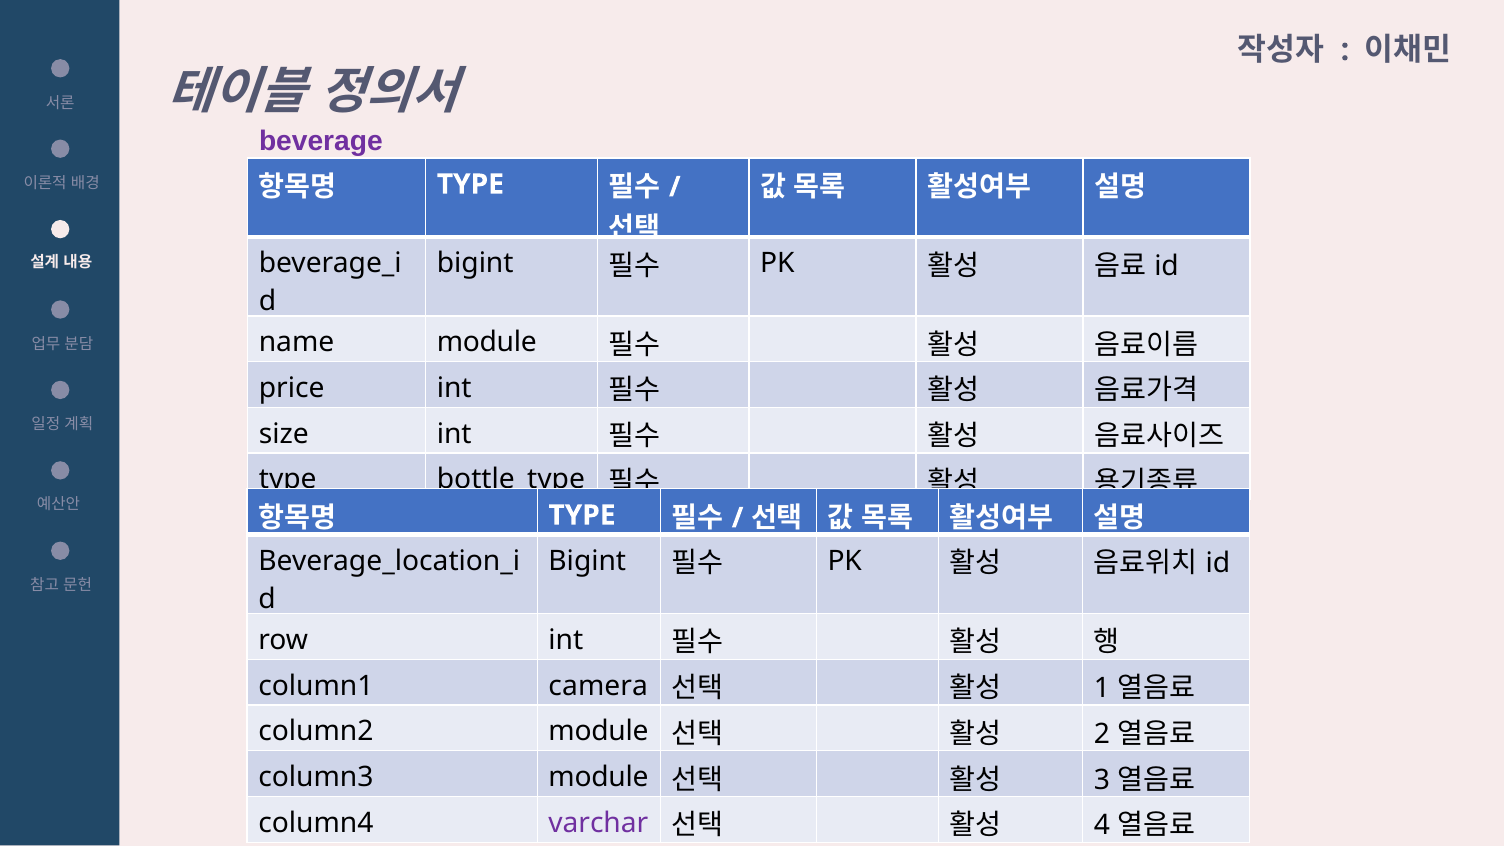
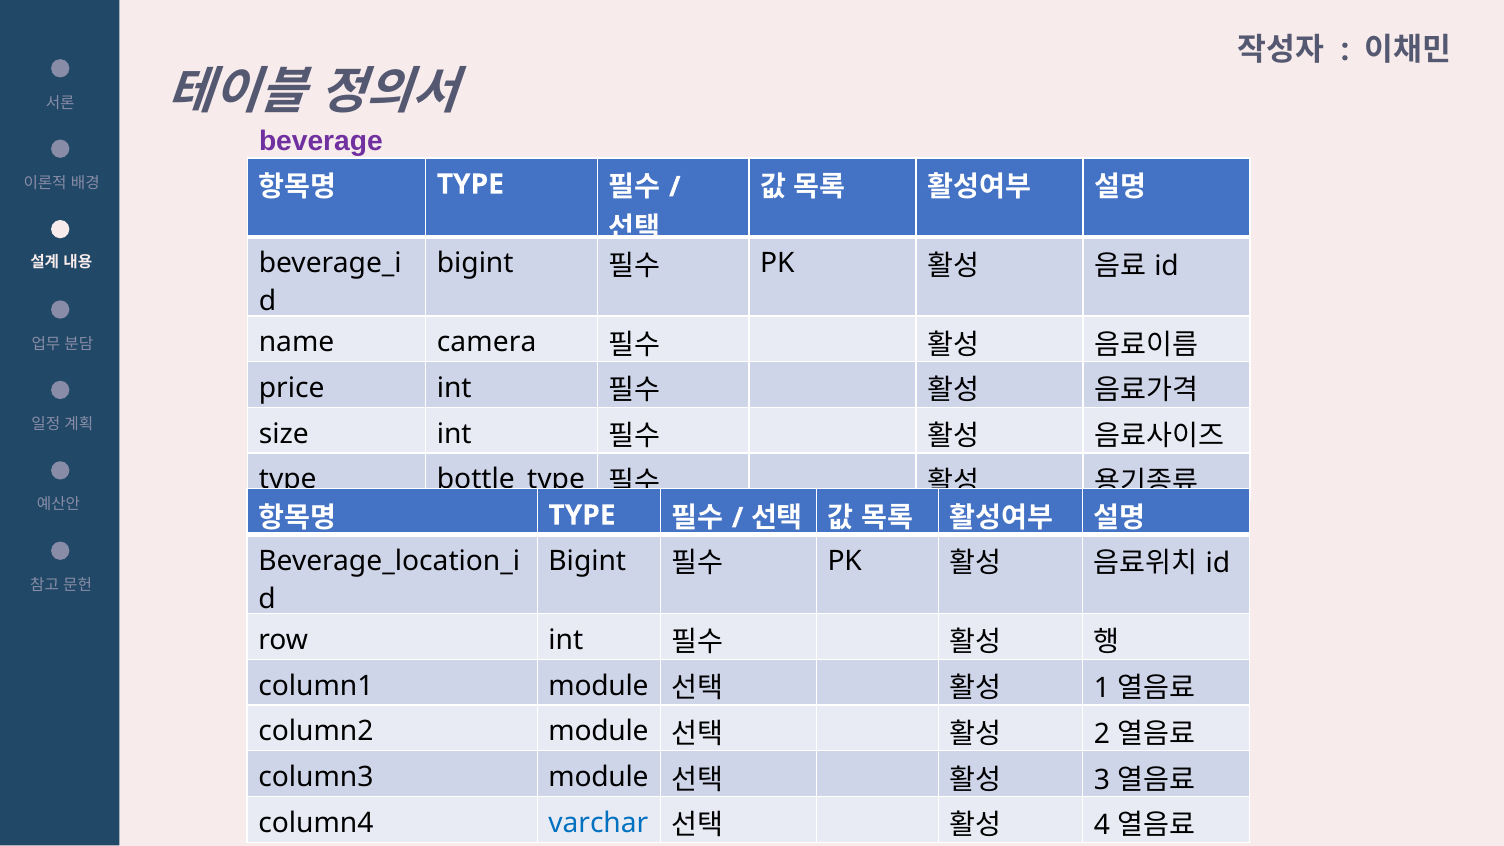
name module: module -> camera
column1 camera: camera -> module
varchar colour: purple -> blue
